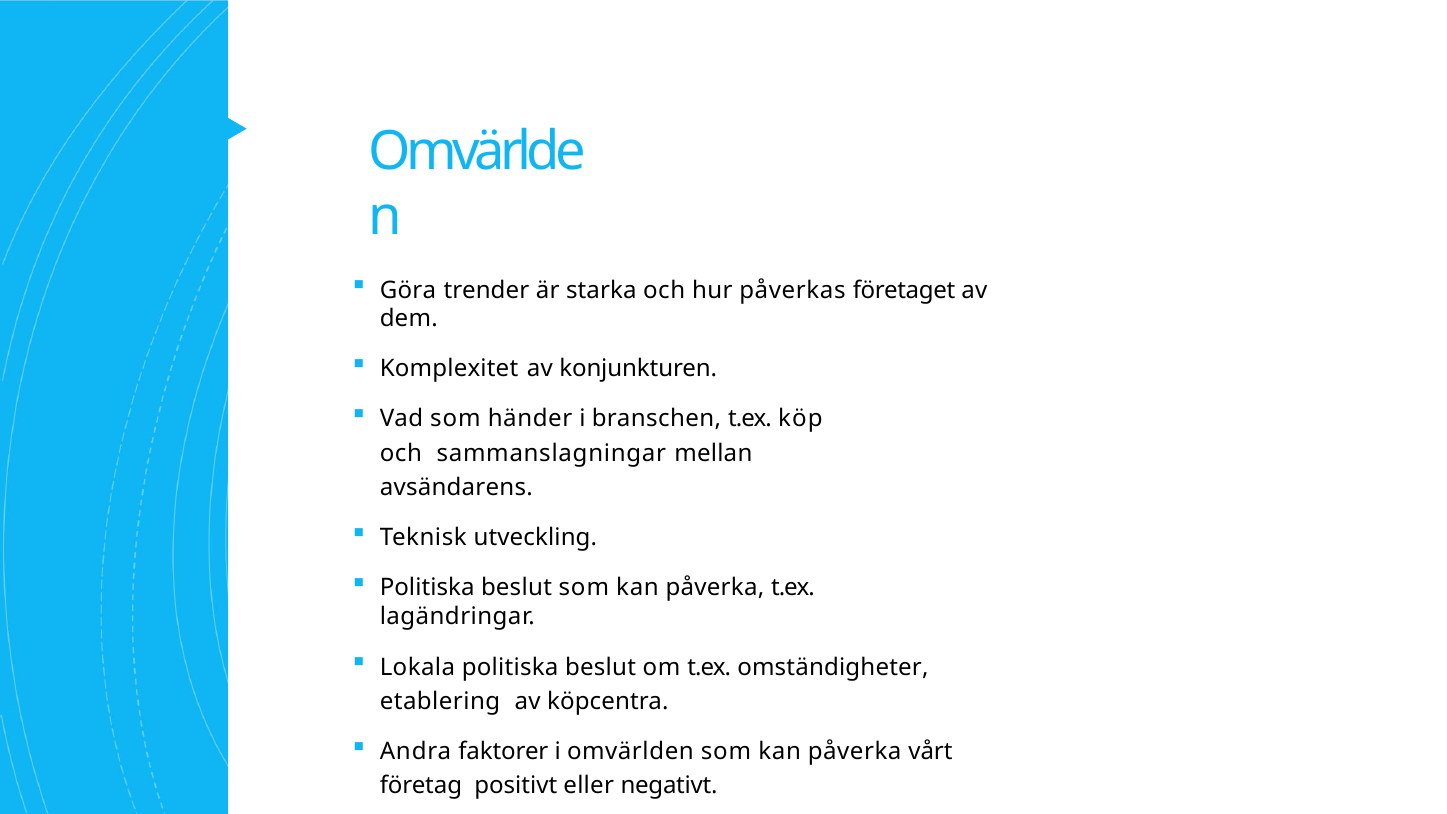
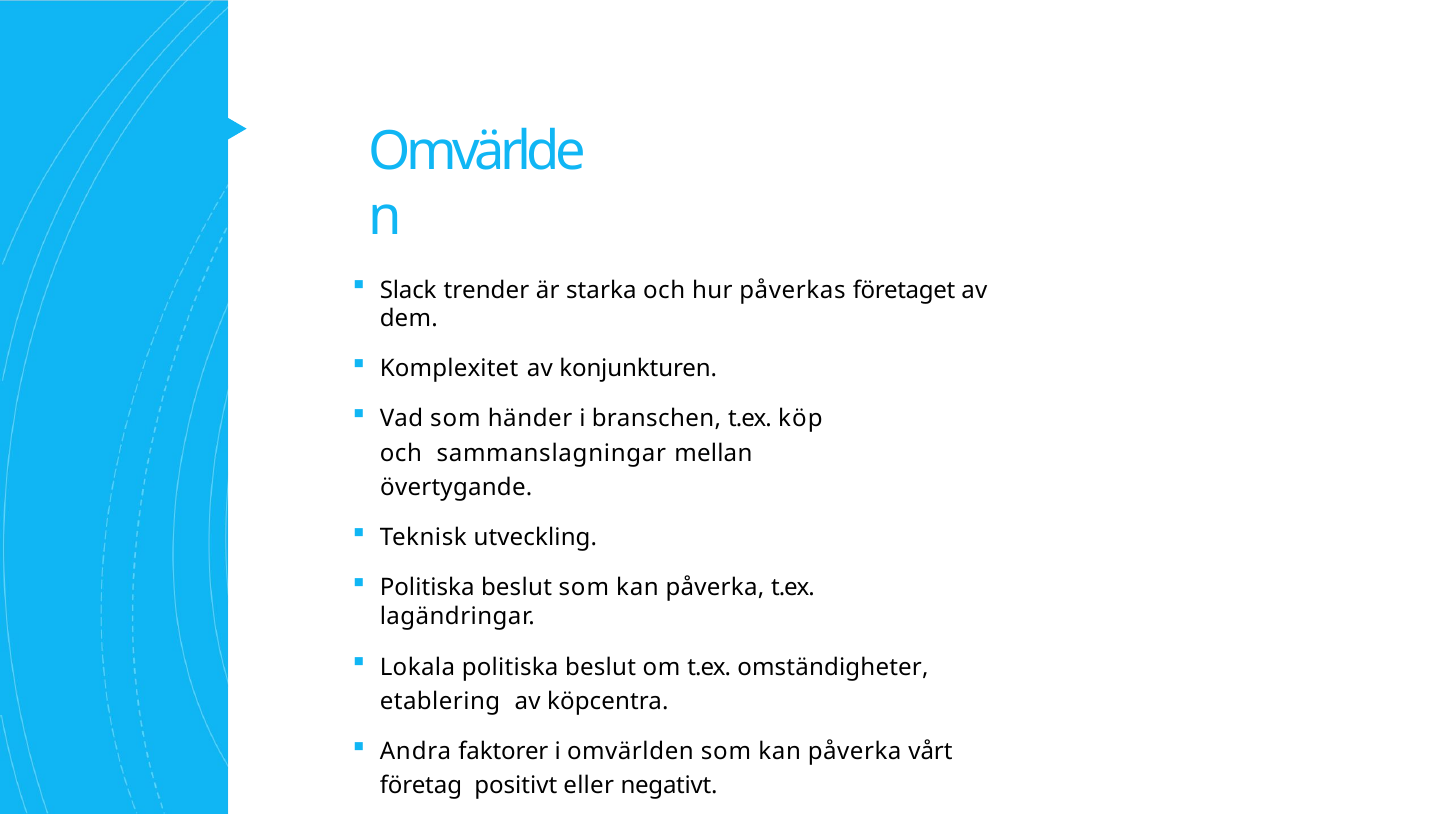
Göra: Göra -> Slack
avsändarens: avsändarens -> övertygande
